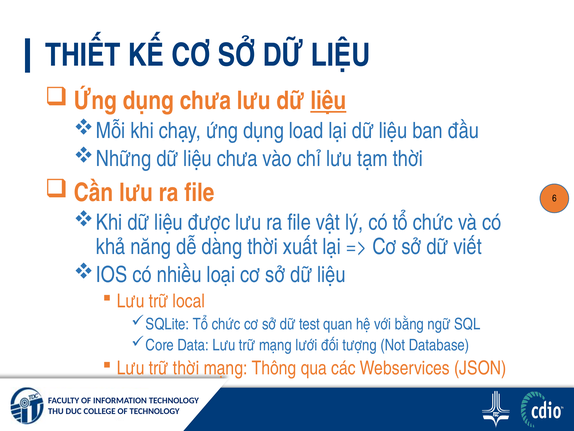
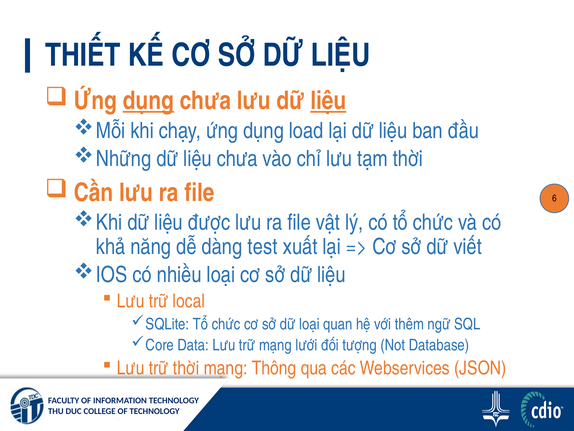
dụng at (148, 101) underline: none -> present
dàng thời: thời -> test
dữ test: test -> loại
bằng: bằng -> thêm
